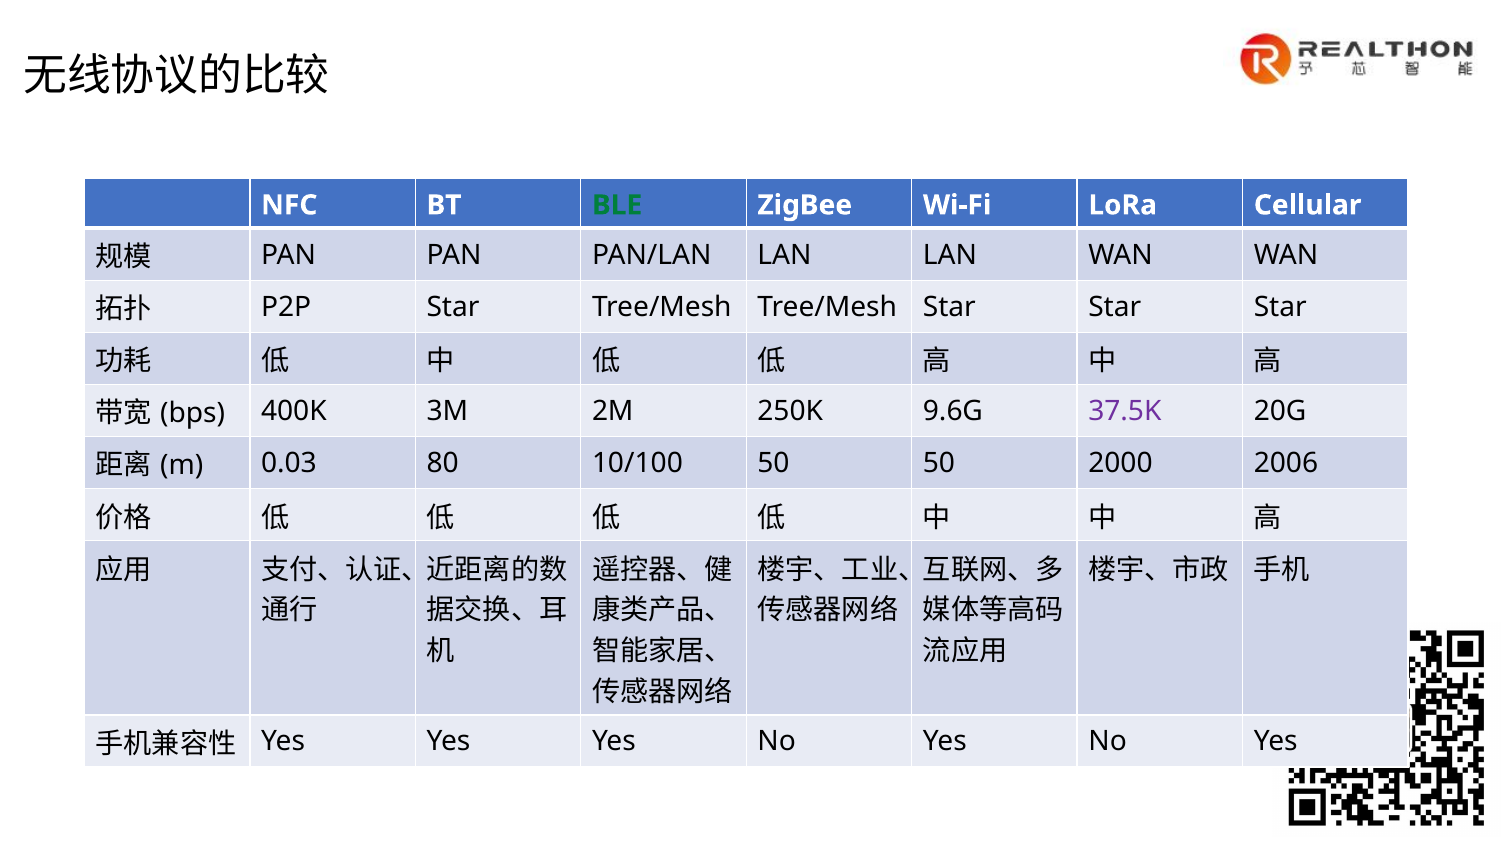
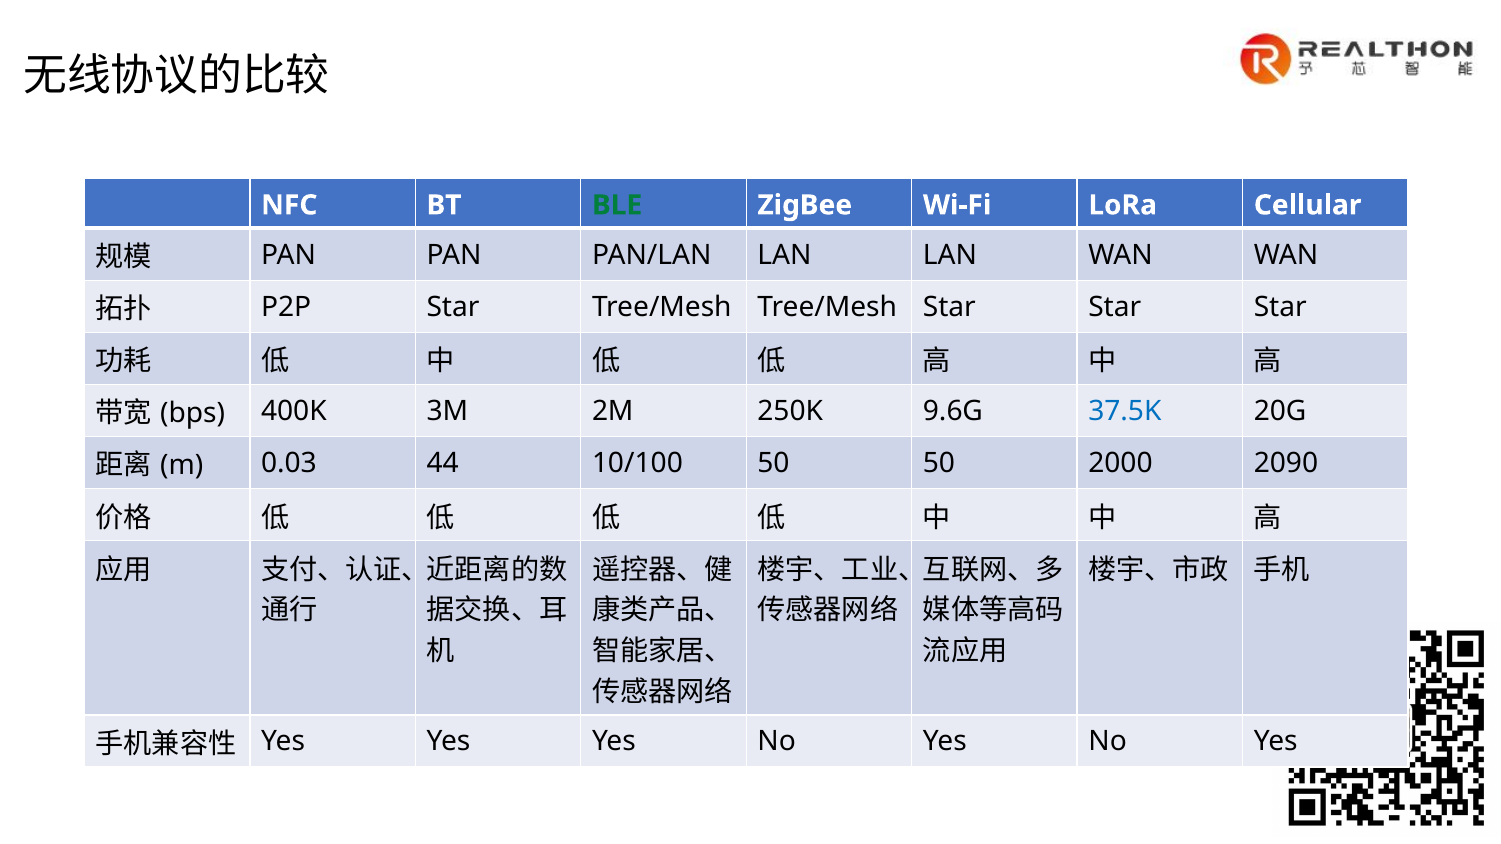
37.5K colour: purple -> blue
80: 80 -> 44
2006: 2006 -> 2090
